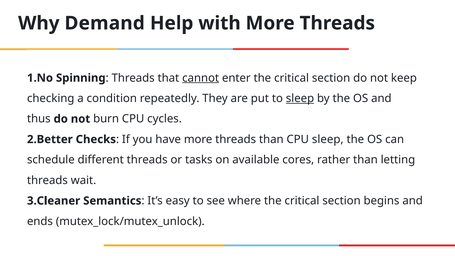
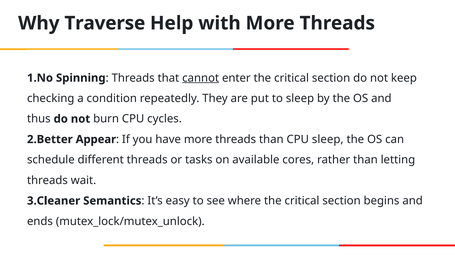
Demand: Demand -> Traverse
sleep at (300, 98) underline: present -> none
Checks: Checks -> Appear
